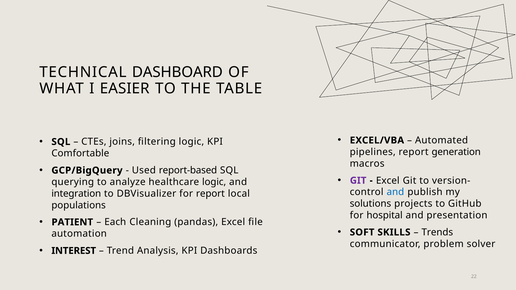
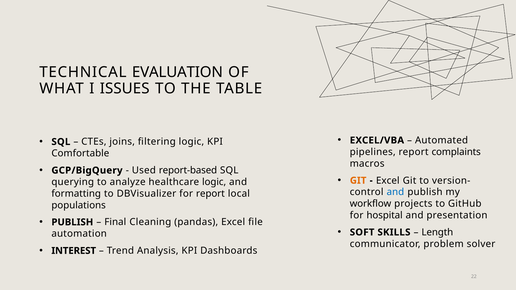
DASHBOARD: DASHBOARD -> EVALUATION
EASIER: EASIER -> ISSUES
generation: generation -> complaints
GIT at (358, 181) colour: purple -> orange
integration: integration -> formatting
solutions: solutions -> workflow
PATIENT at (72, 222): PATIENT -> PUBLISH
Each: Each -> Final
Trends: Trends -> Length
